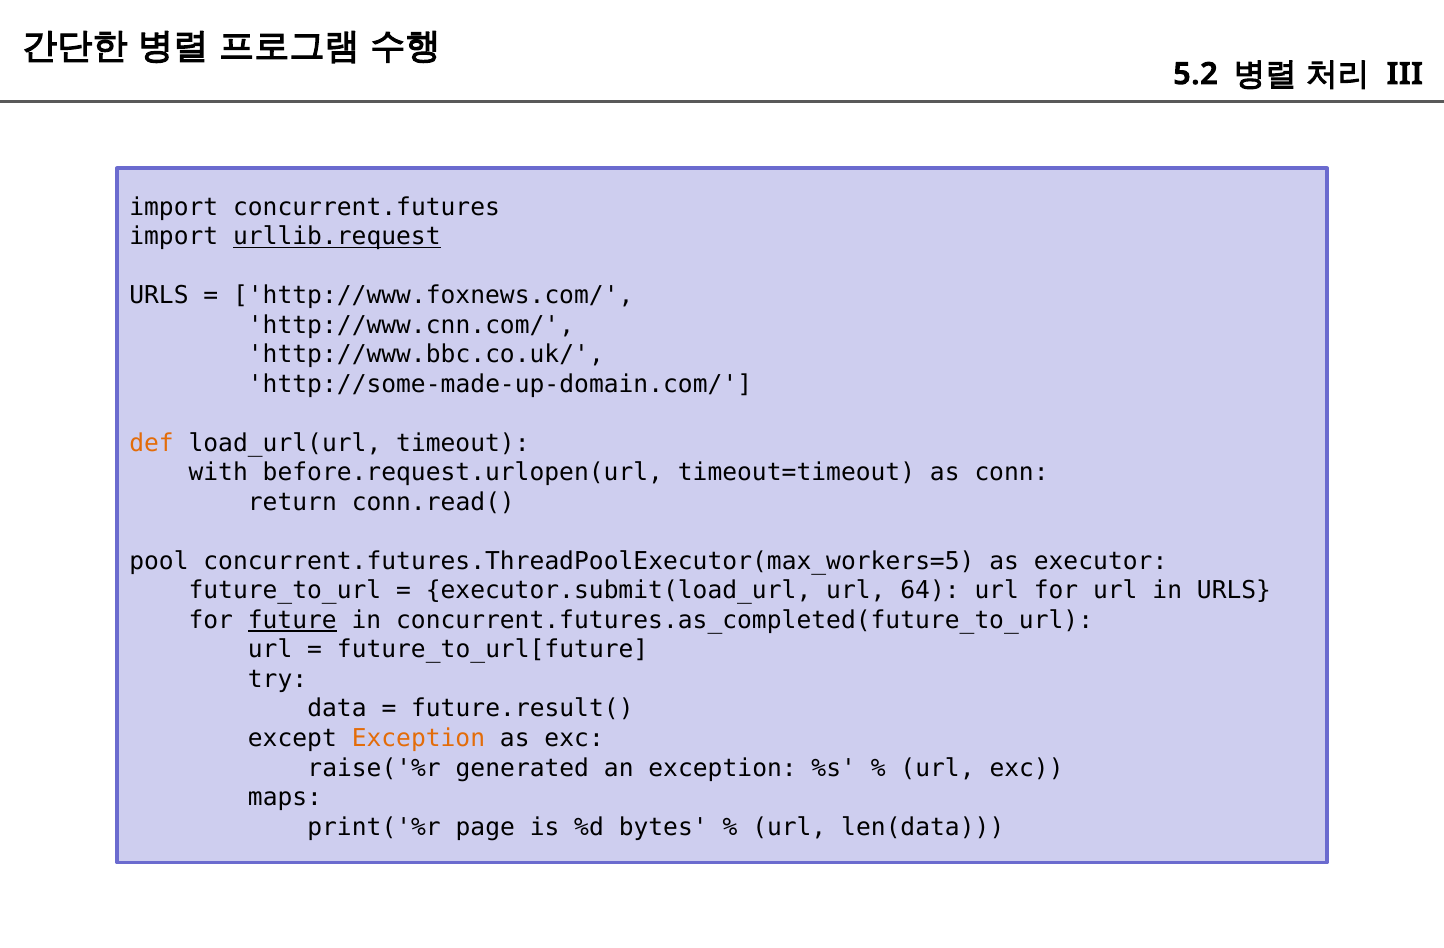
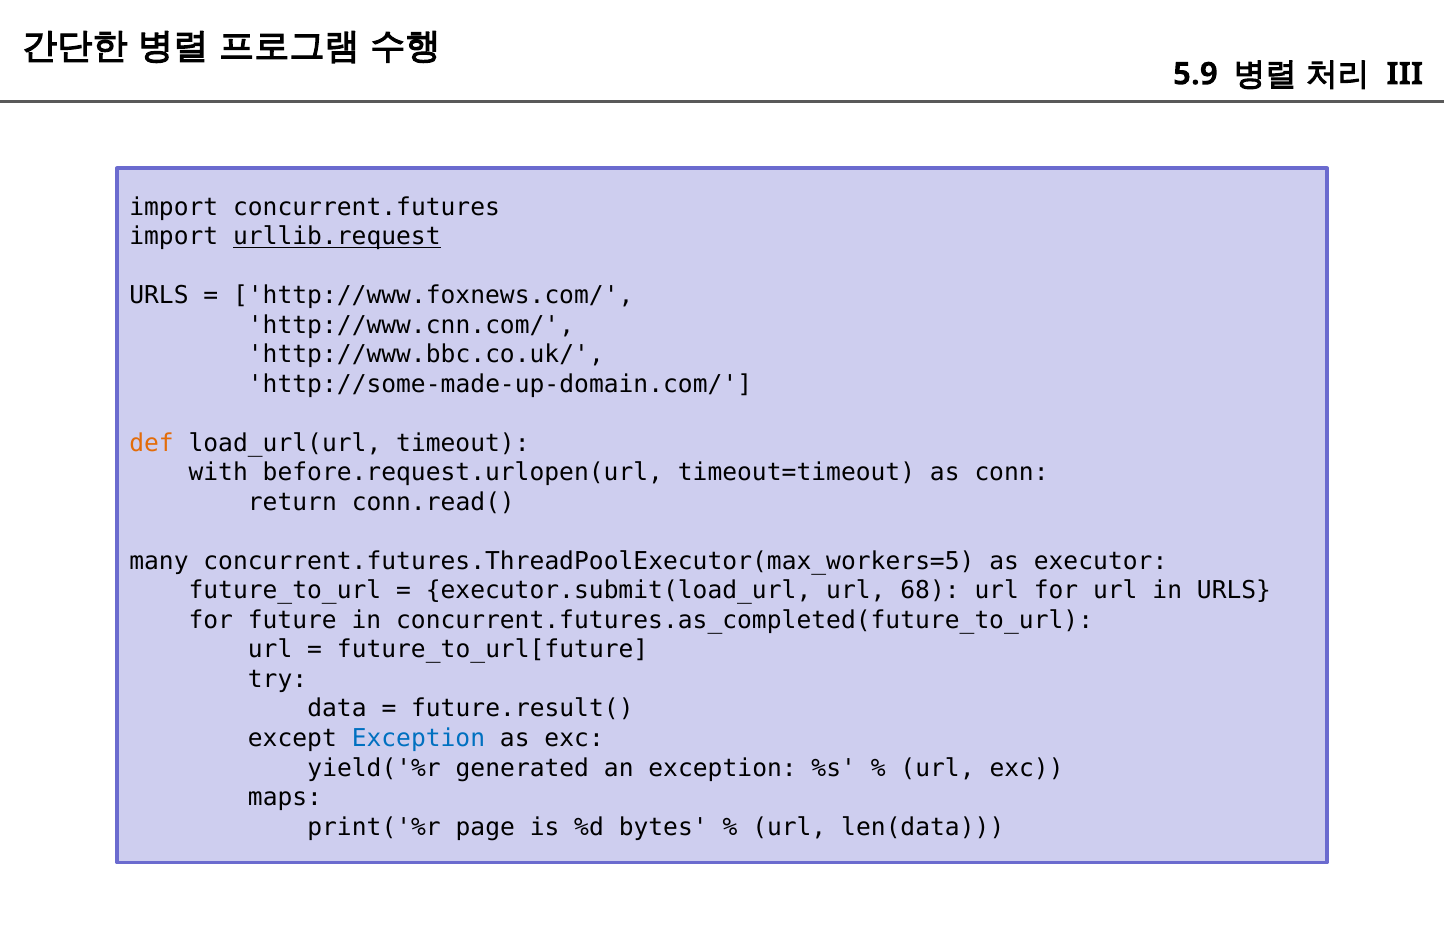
5.2: 5.2 -> 5.9
pool: pool -> many
64: 64 -> 68
future underline: present -> none
Exception at (418, 739) colour: orange -> blue
raise('%r: raise('%r -> yield('%r
